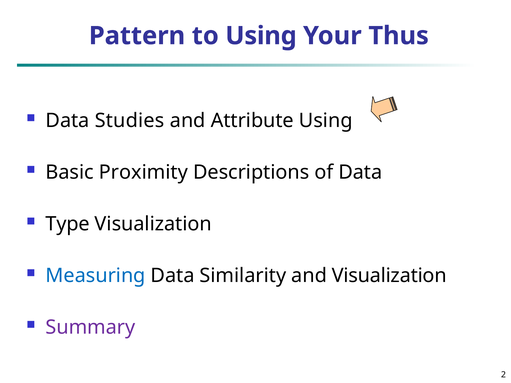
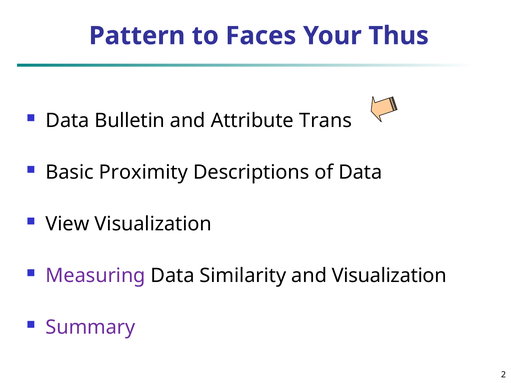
to Using: Using -> Faces
Studies: Studies -> Bulletin
Attribute Using: Using -> Trans
Type: Type -> View
Measuring colour: blue -> purple
